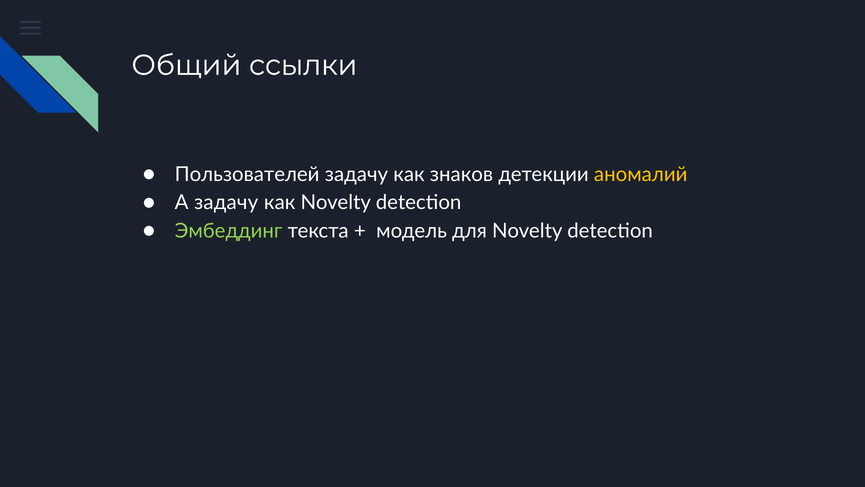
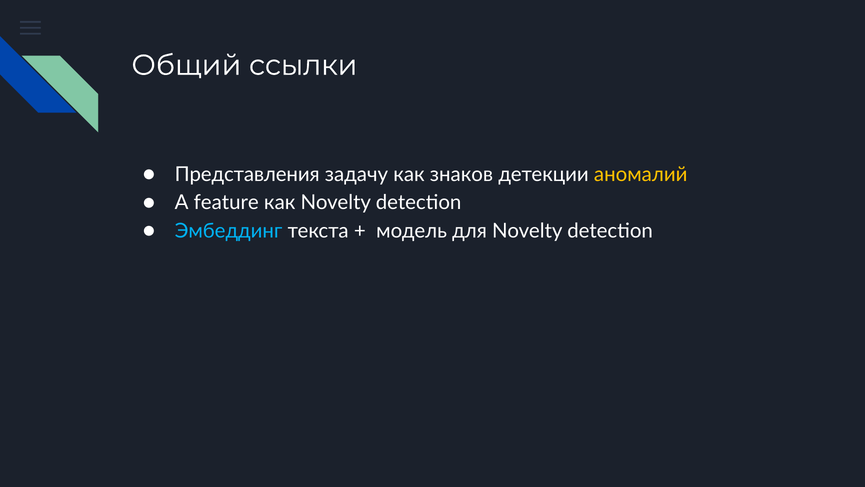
Пользователей: Пользователей -> Представления
А задачу: задачу -> feature
Эмбеддинг colour: light green -> light blue
